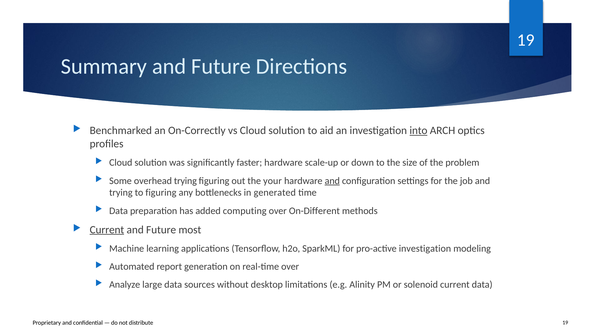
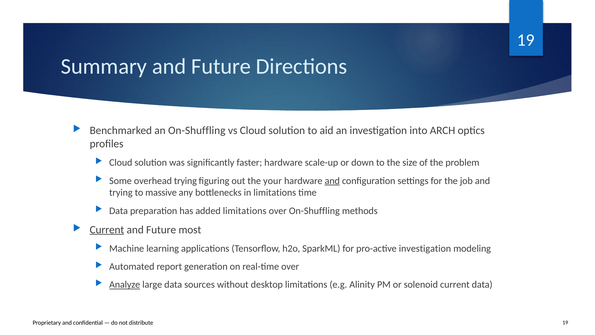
an On-Correctly: On-Correctly -> On-Shuffling
into underline: present -> none
to figuring: figuring -> massive
in generated: generated -> limitations
added computing: computing -> limitations
over On-Different: On-Different -> On-Shuffling
Analyze underline: none -> present
